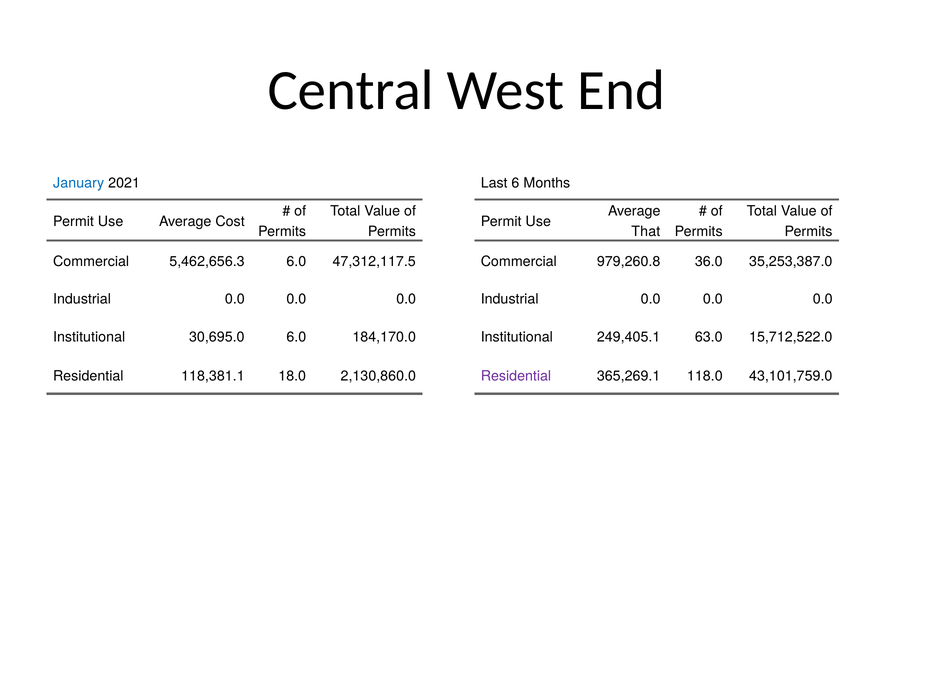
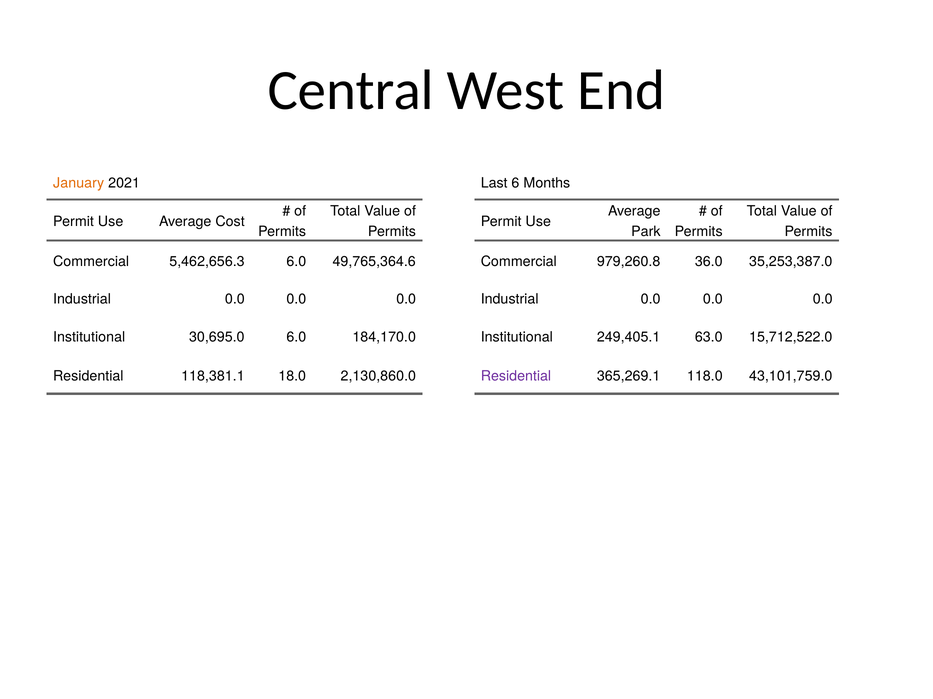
January colour: blue -> orange
That: That -> Park
47,312,117.5: 47,312,117.5 -> 49,765,364.6
